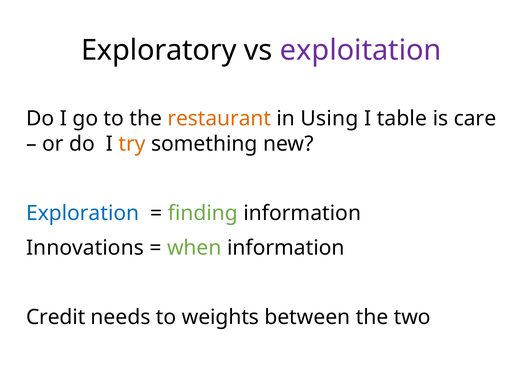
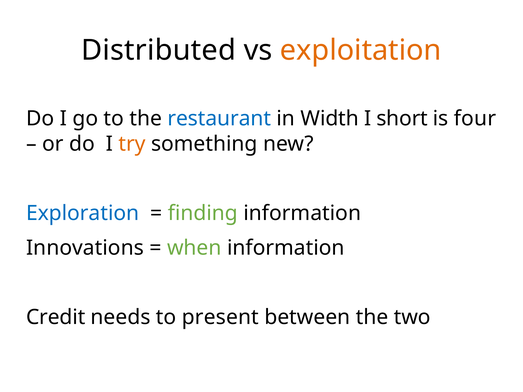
Exploratory: Exploratory -> Distributed
exploitation colour: purple -> orange
restaurant colour: orange -> blue
Using: Using -> Width
table: table -> short
care: care -> four
weights: weights -> present
